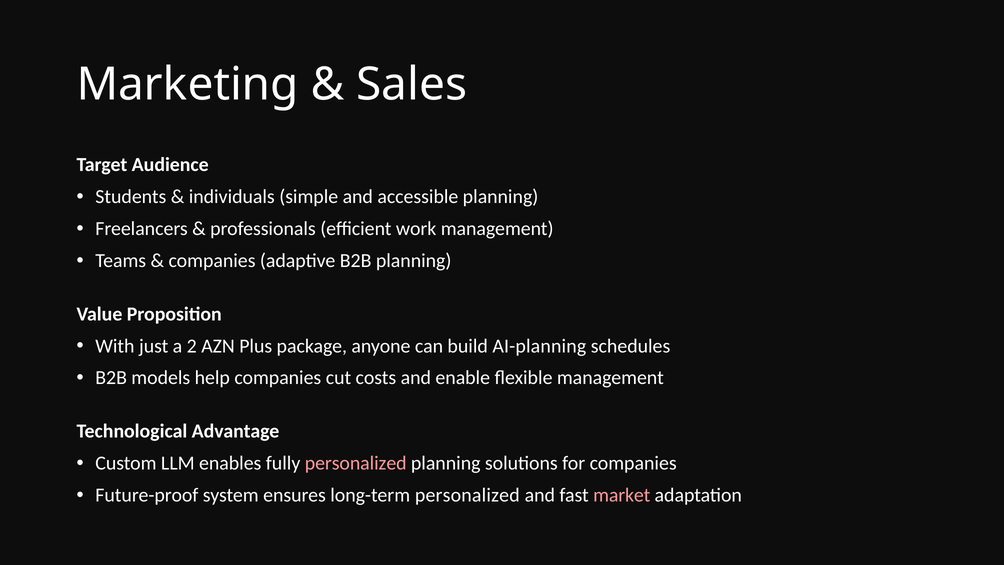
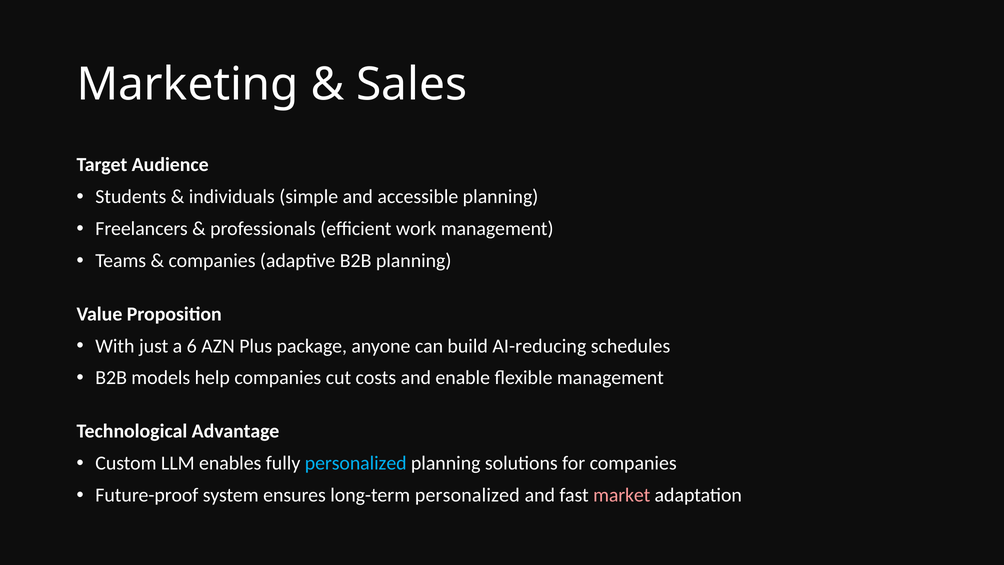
2: 2 -> 6
AI-planning: AI-planning -> AI-reducing
personalized at (356, 463) colour: pink -> light blue
